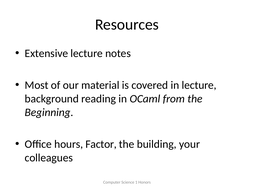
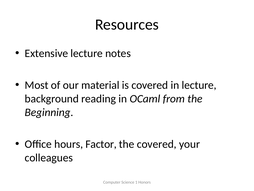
the building: building -> covered
